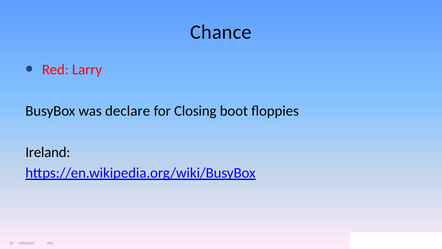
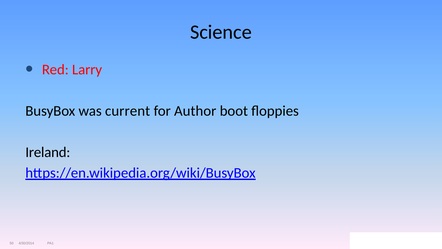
Chance: Chance -> Science
declare: declare -> current
Closing: Closing -> Author
